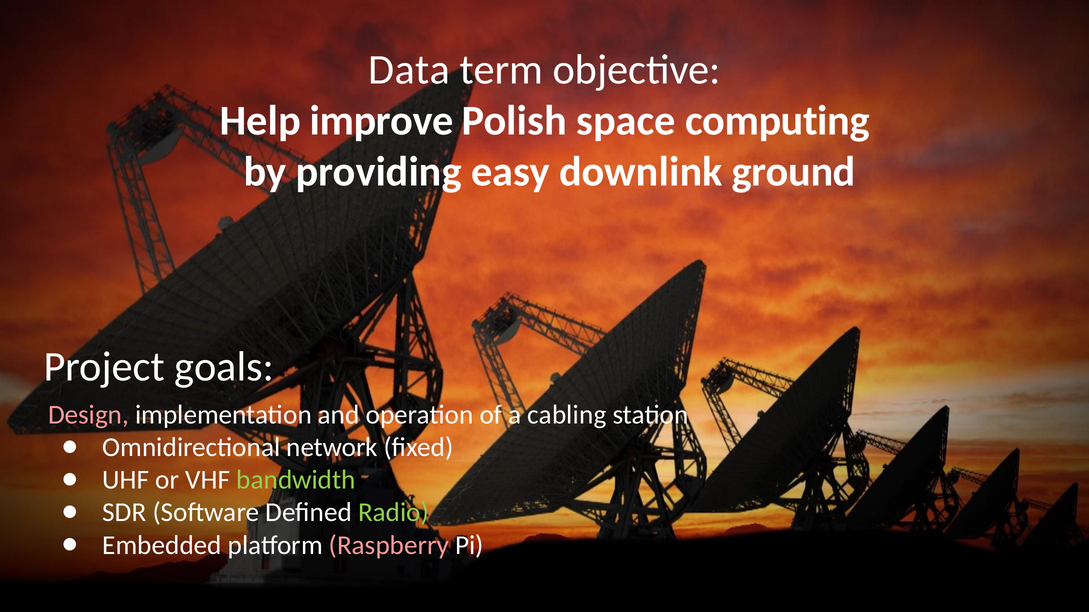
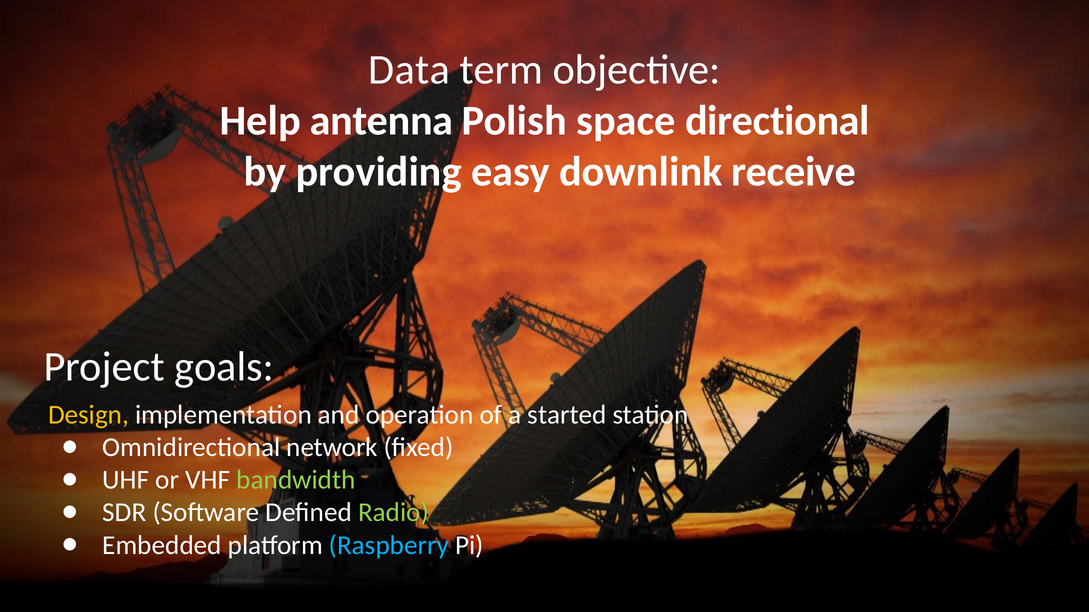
improve: improve -> antenna
computing: computing -> directional
ground: ground -> receive
Design colour: pink -> yellow
cabling: cabling -> started
Raspberry colour: pink -> light blue
